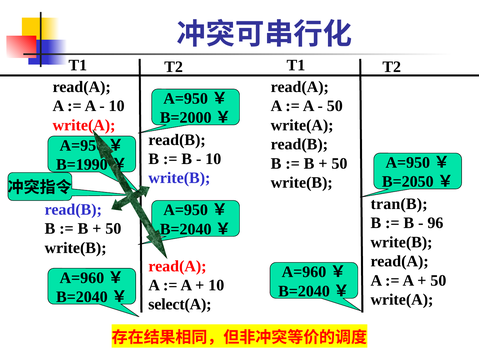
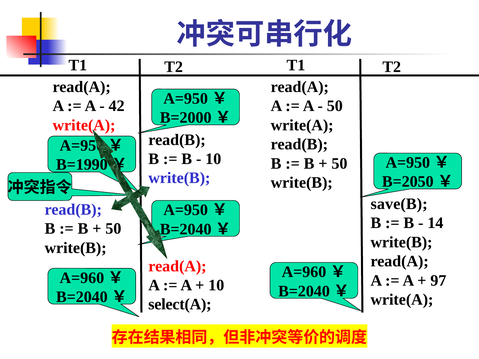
10 at (117, 106): 10 -> 42
tran(B: tran(B -> save(B
96: 96 -> 14
50 at (438, 281): 50 -> 97
